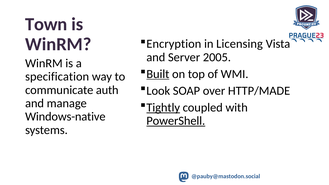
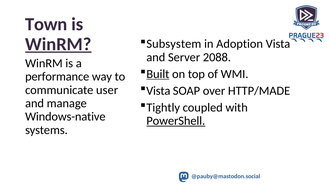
WinRM at (58, 44) underline: none -> present
Encryption: Encryption -> Subsystem
Licensing: Licensing -> Adoption
2005: 2005 -> 2088
specification: specification -> performance
Look at (158, 91): Look -> Vista
auth: auth -> user
Tightly underline: present -> none
